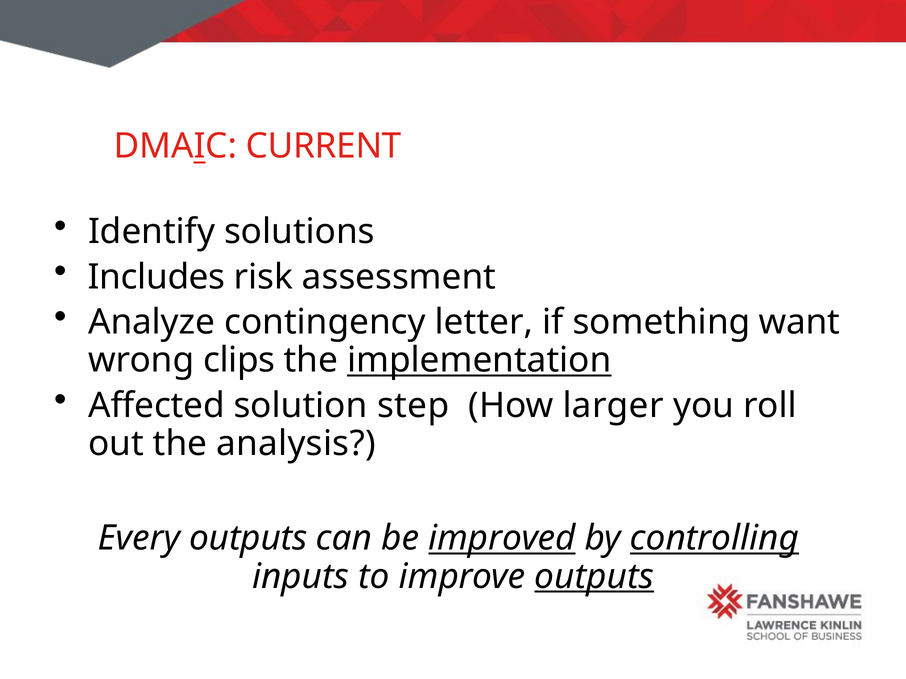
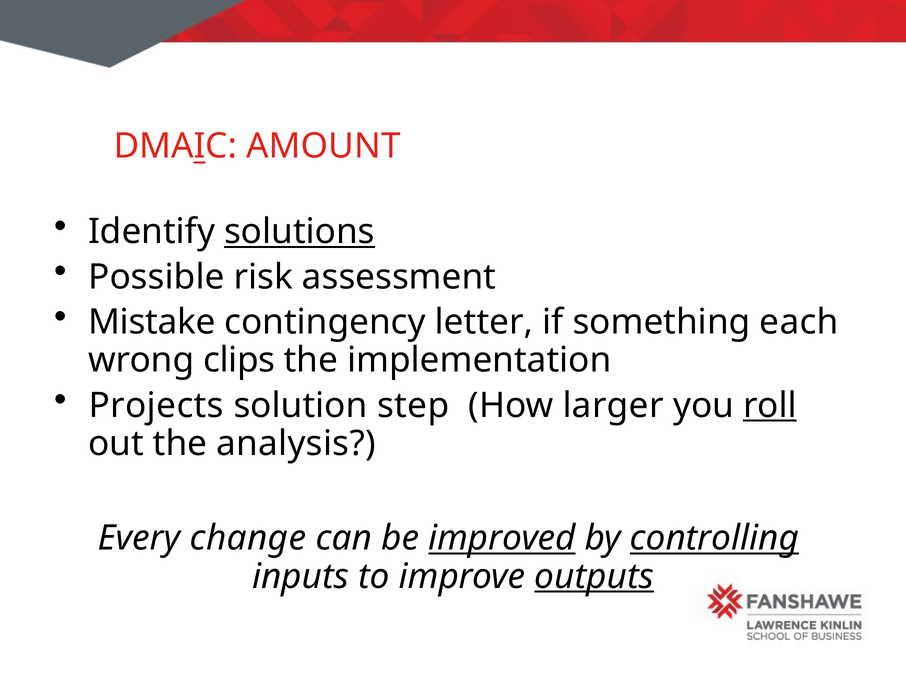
CURRENT: CURRENT -> AMOUNT
solutions underline: none -> present
Includes: Includes -> Possible
Analyze: Analyze -> Mistake
want: want -> each
implementation underline: present -> none
Affected: Affected -> Projects
roll underline: none -> present
Every outputs: outputs -> change
